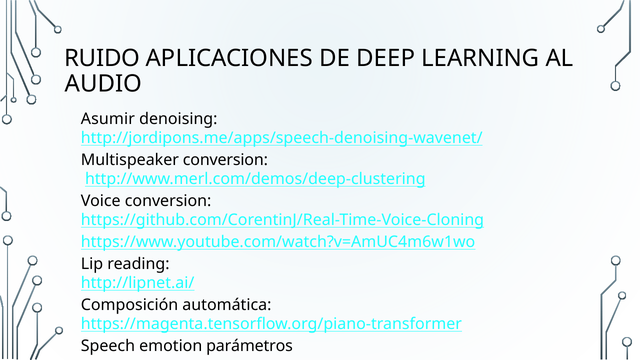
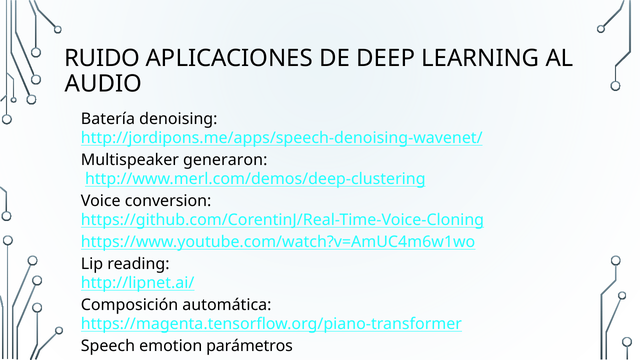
Asumir: Asumir -> Batería
Multispeaker conversion: conversion -> generaron
